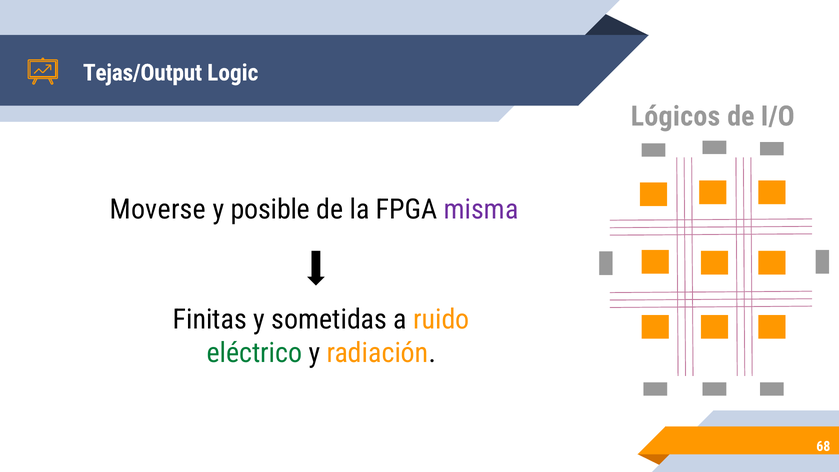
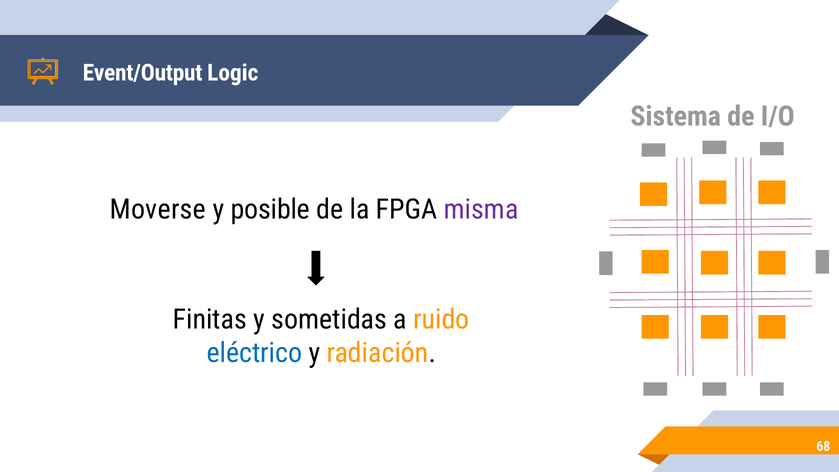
Tejas/Output: Tejas/Output -> Event/Output
Lógicos: Lógicos -> Sistema
eléctrico colour: green -> blue
